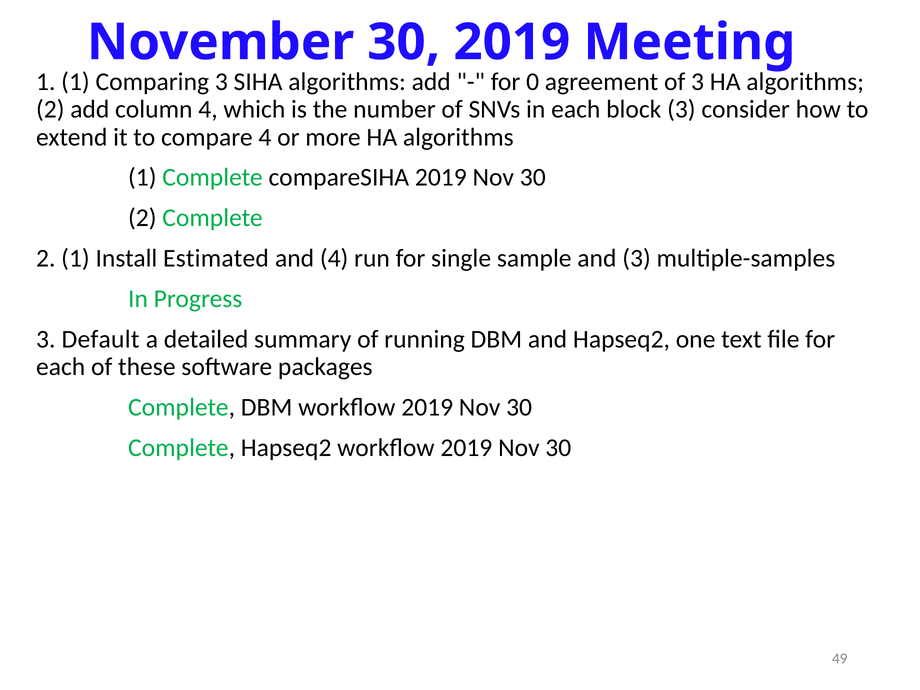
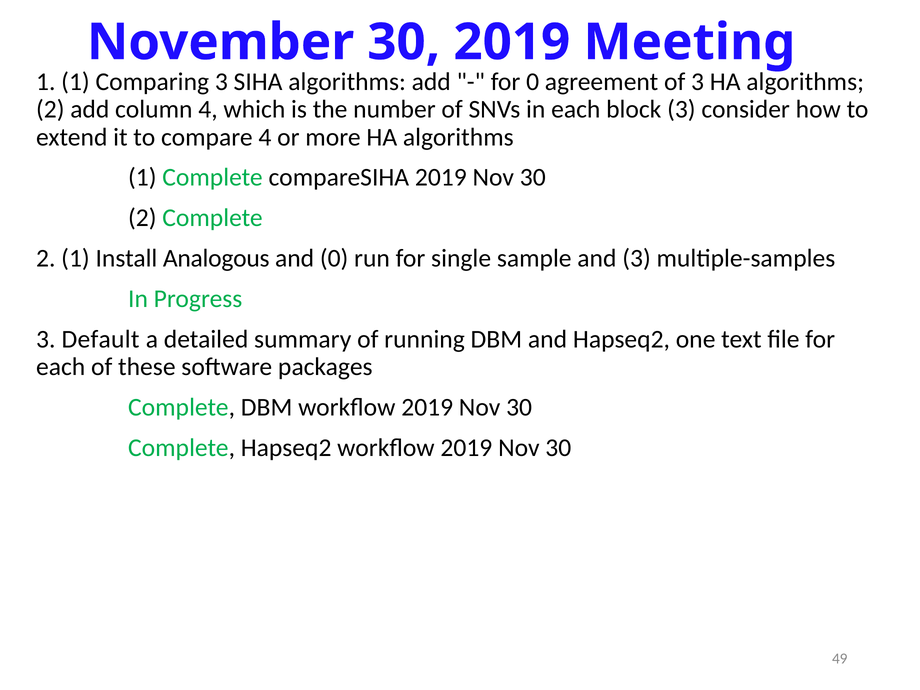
Estimated: Estimated -> Analogous
and 4: 4 -> 0
